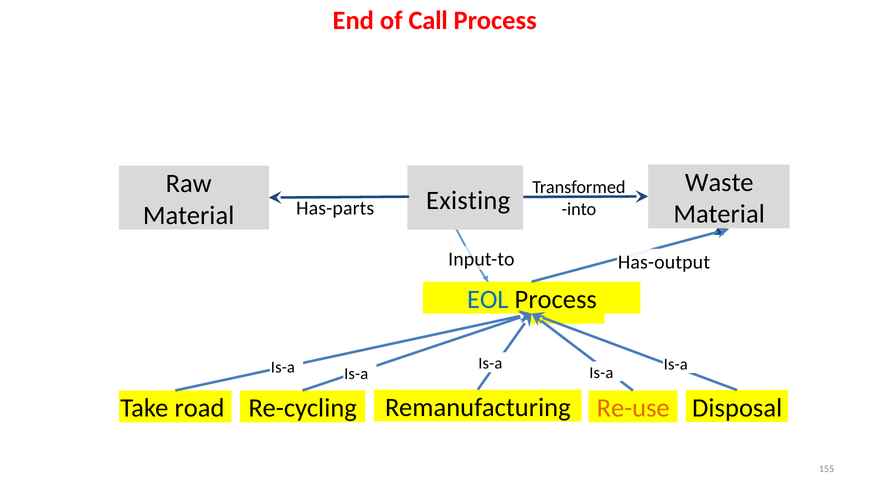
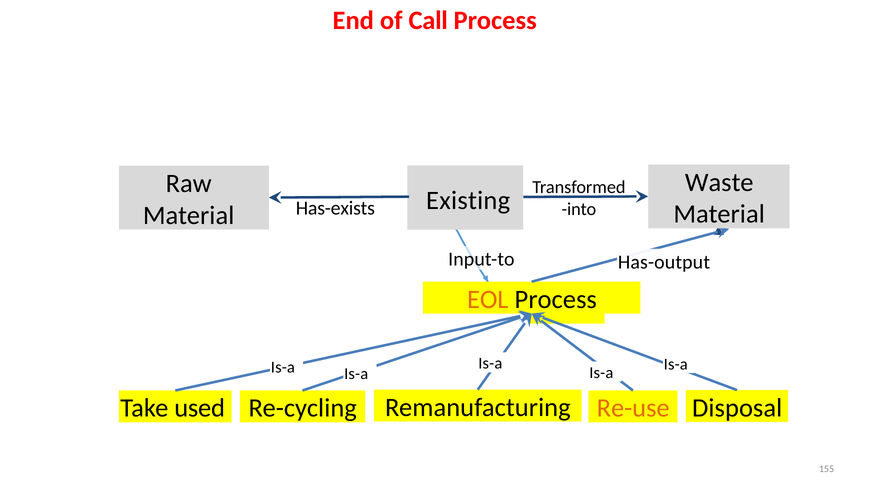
Has-parts: Has-parts -> Has-exists
EOL colour: blue -> orange
road: road -> used
